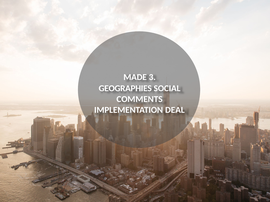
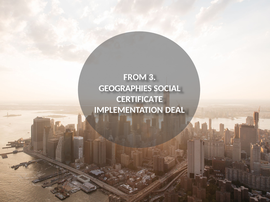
MADE: MADE -> FROM
COMMENTS: COMMENTS -> CERTIFICATE
